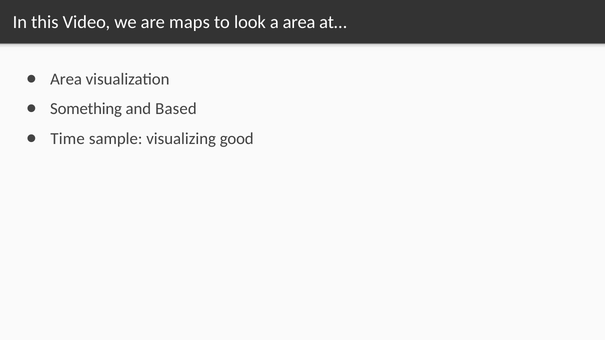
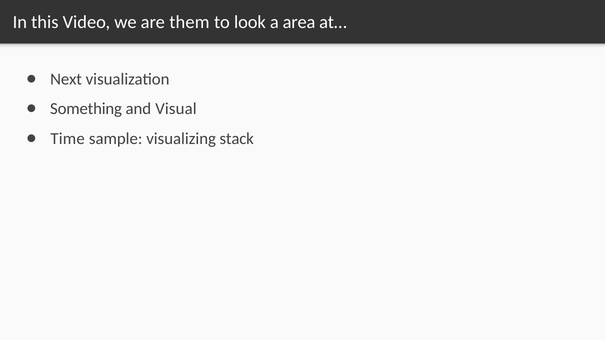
maps: maps -> them
Area at (66, 79): Area -> Next
Based: Based -> Visual
good: good -> stack
